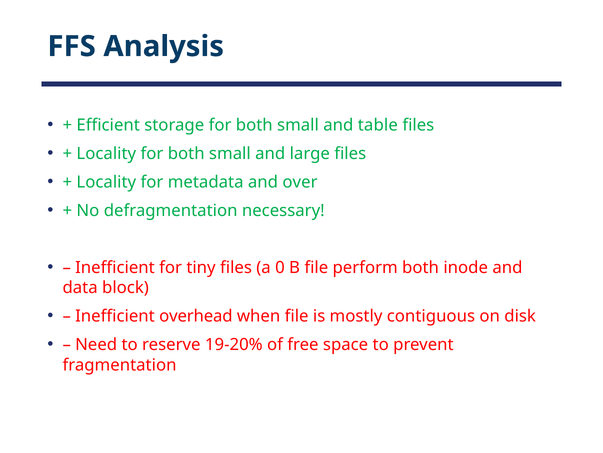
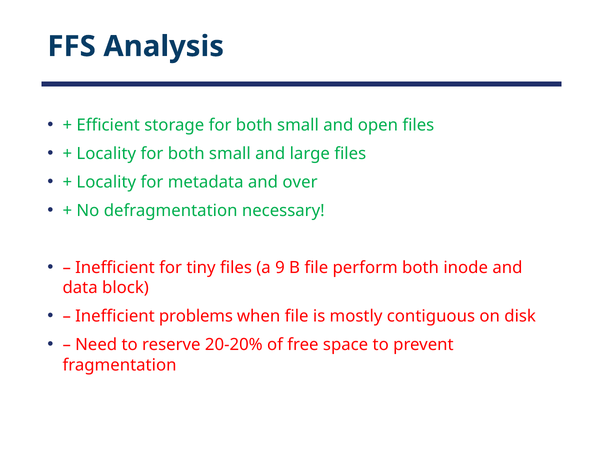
table: table -> open
0: 0 -> 9
overhead: overhead -> problems
19-20%: 19-20% -> 20-20%
